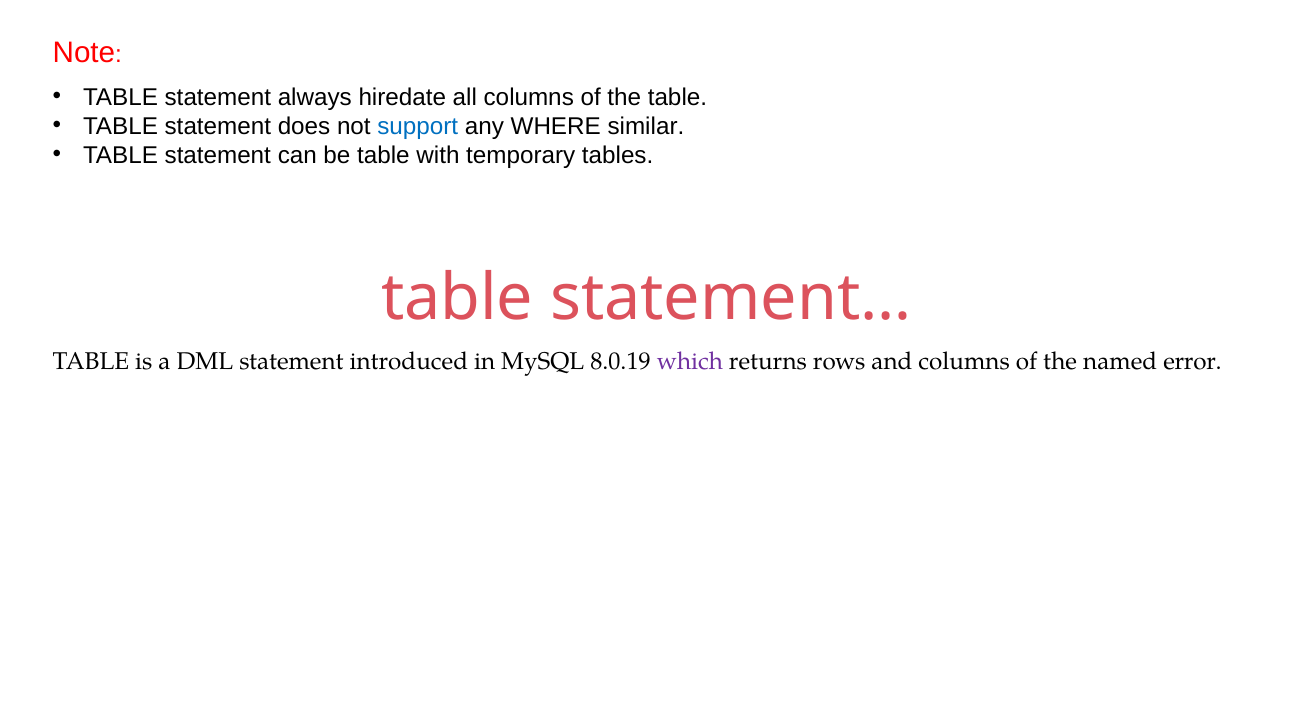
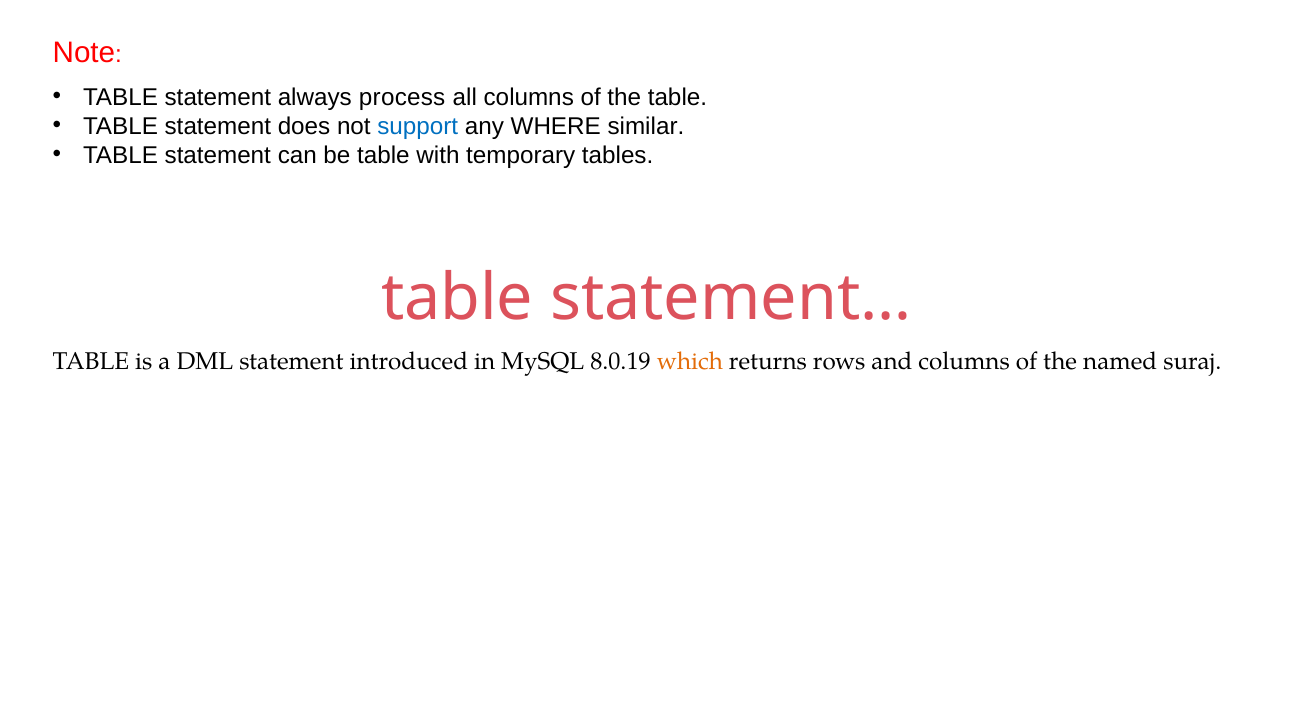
hiredate: hiredate -> process
which colour: purple -> orange
error: error -> suraj
